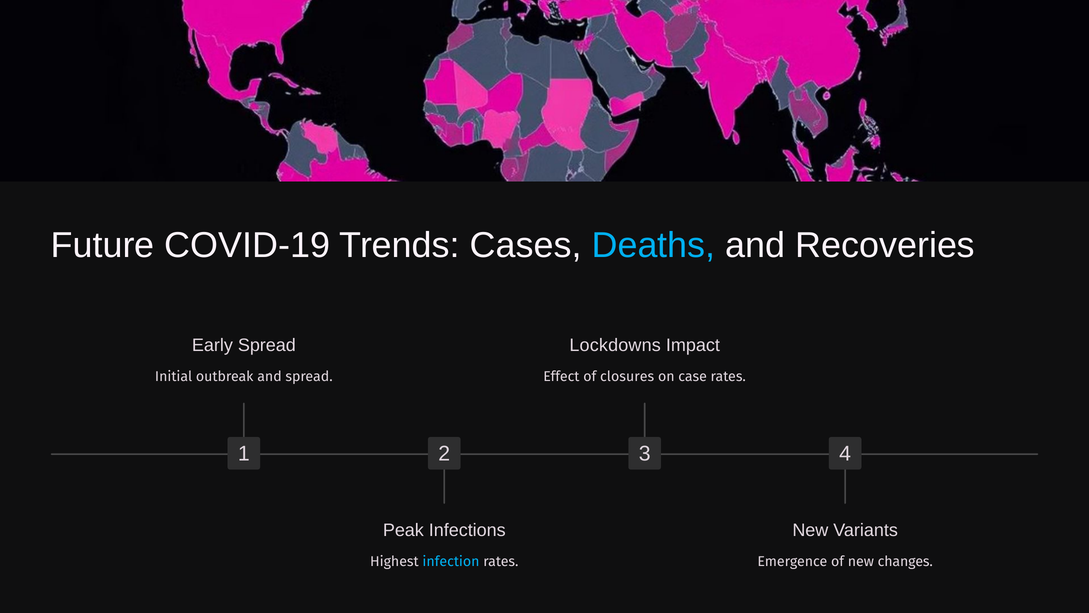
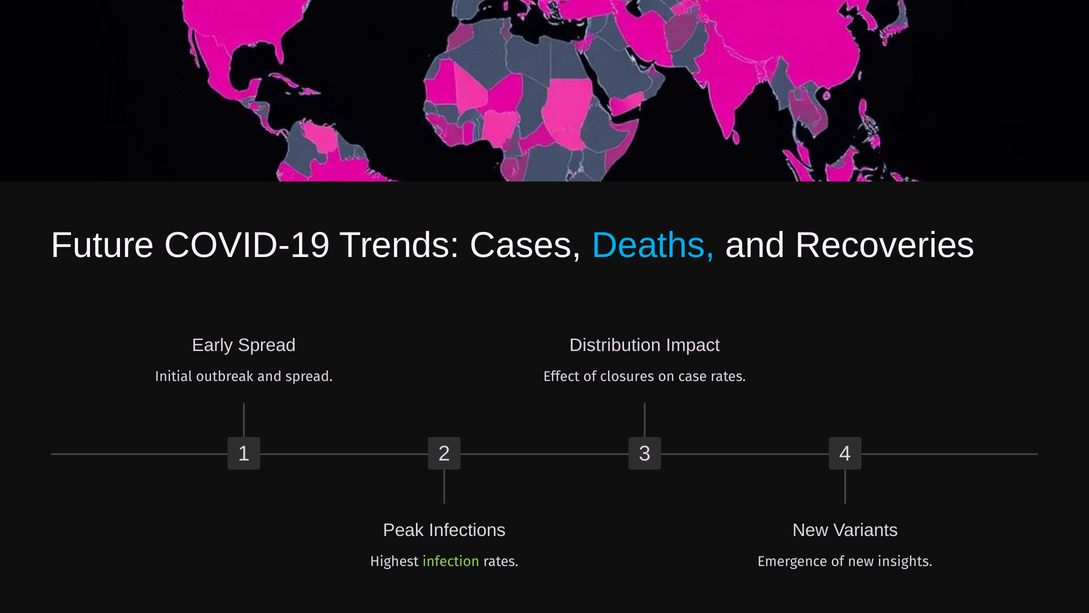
Lockdowns: Lockdowns -> Distribution
infection colour: light blue -> light green
changes: changes -> insights
